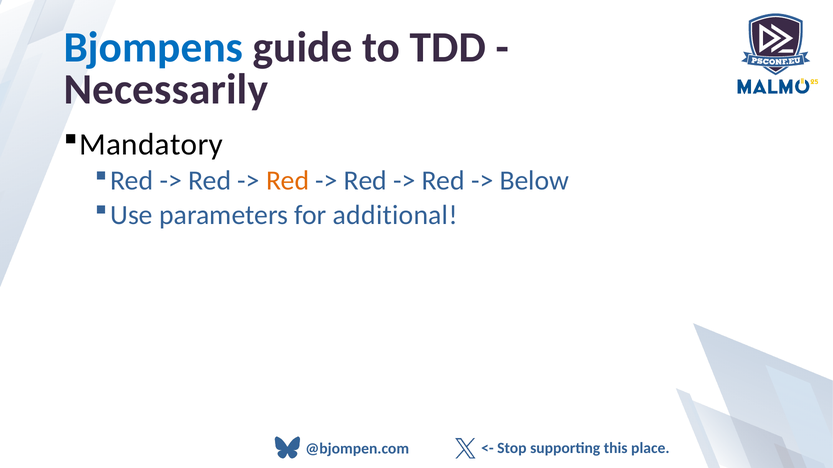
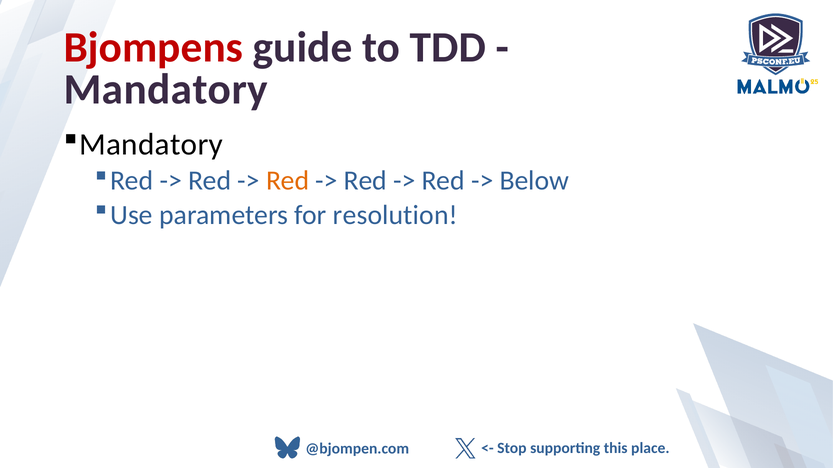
Bjompens colour: blue -> red
Necessarily at (166, 90): Necessarily -> Mandatory
additional: additional -> resolution
